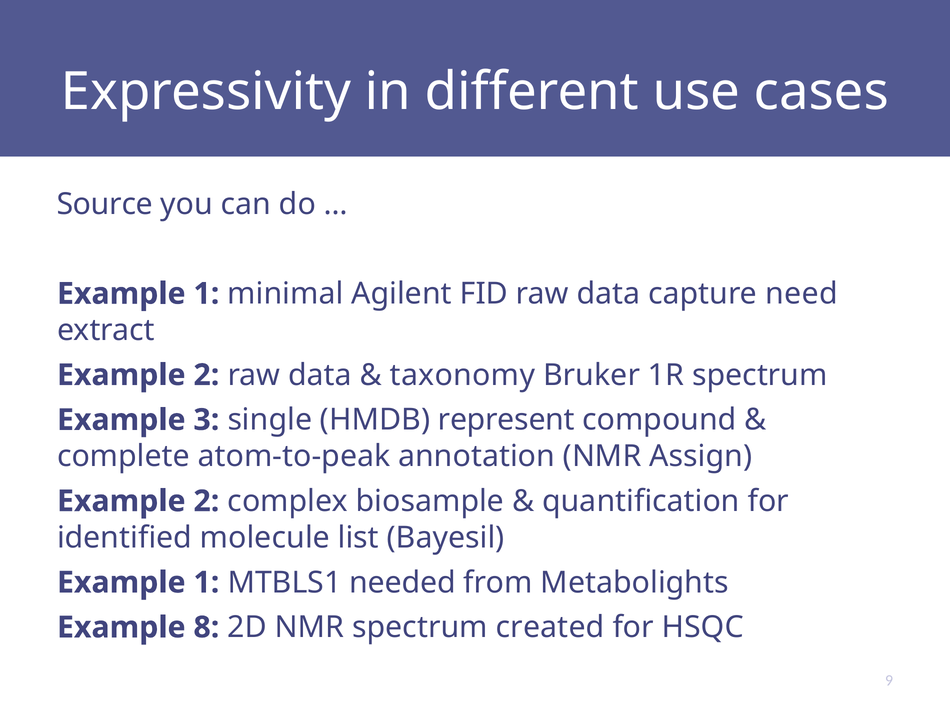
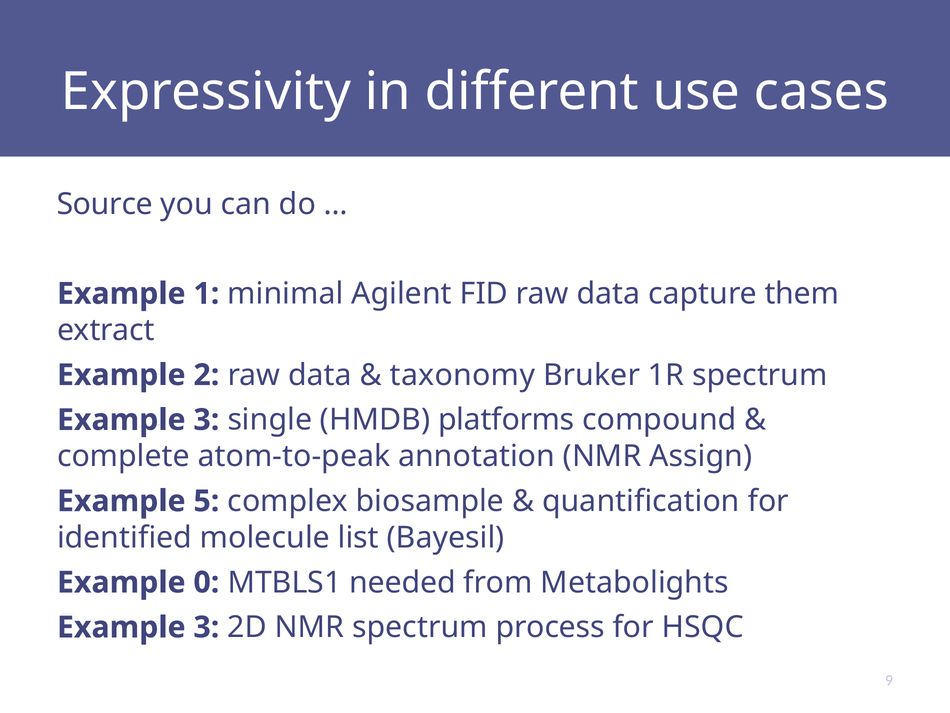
need: need -> them
represent: represent -> platforms
2 at (206, 501): 2 -> 5
1 at (206, 582): 1 -> 0
8 at (206, 627): 8 -> 3
created: created -> process
